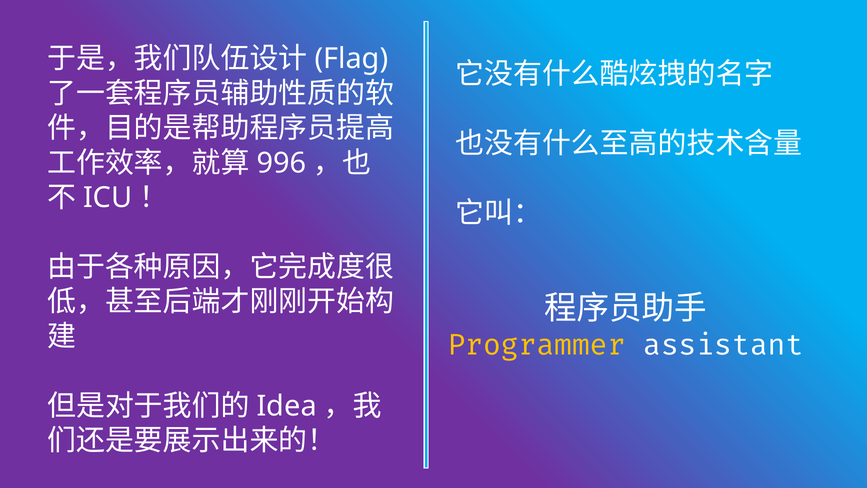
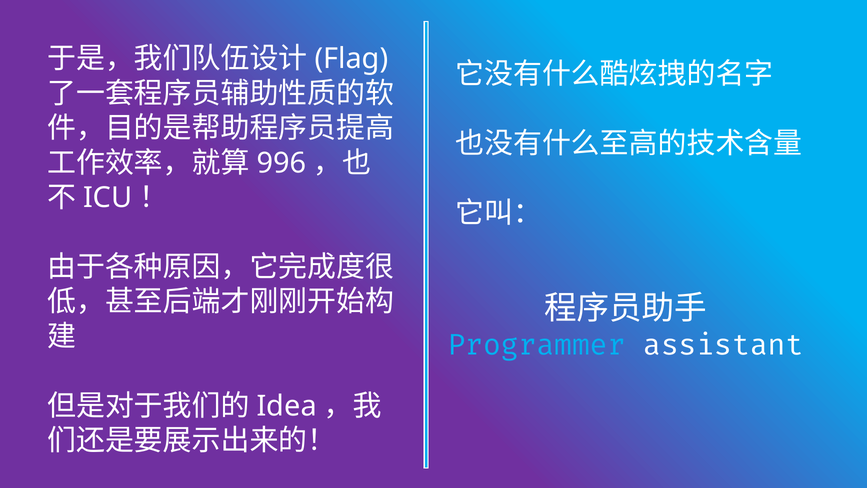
Programmer colour: yellow -> light blue
